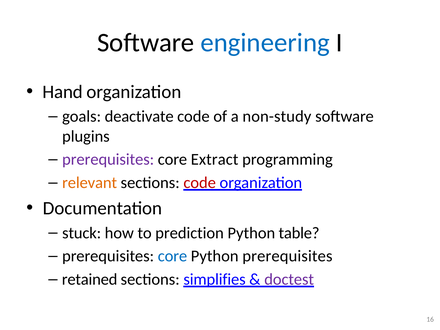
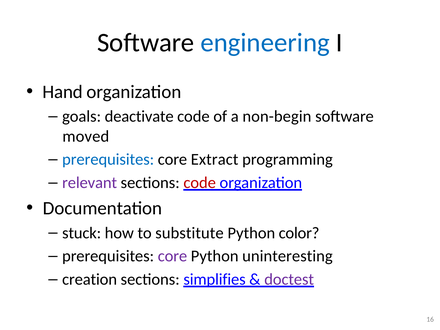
non-study: non-study -> non-begin
plugins: plugins -> moved
prerequisites at (108, 160) colour: purple -> blue
relevant colour: orange -> purple
prediction: prediction -> substitute
table: table -> color
core at (172, 256) colour: blue -> purple
Python prerequisites: prerequisites -> uninteresting
retained: retained -> creation
